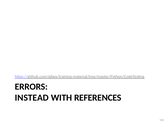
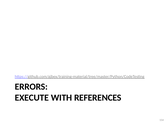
INSTEAD: INSTEAD -> EXECUTE
